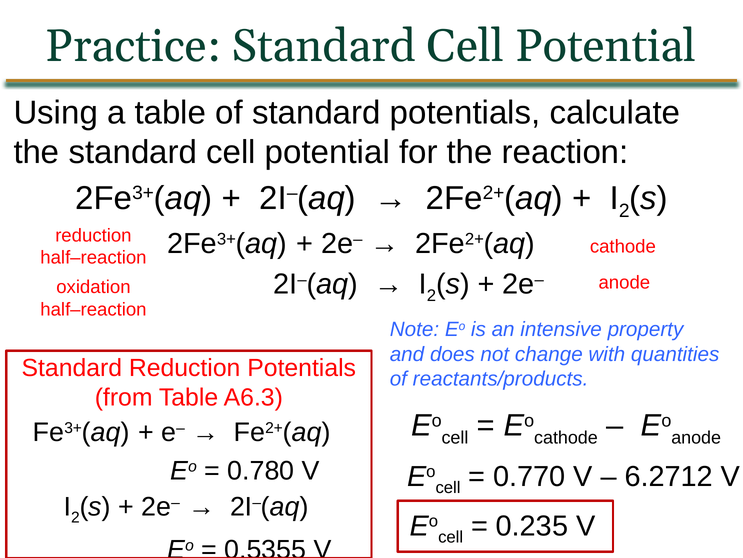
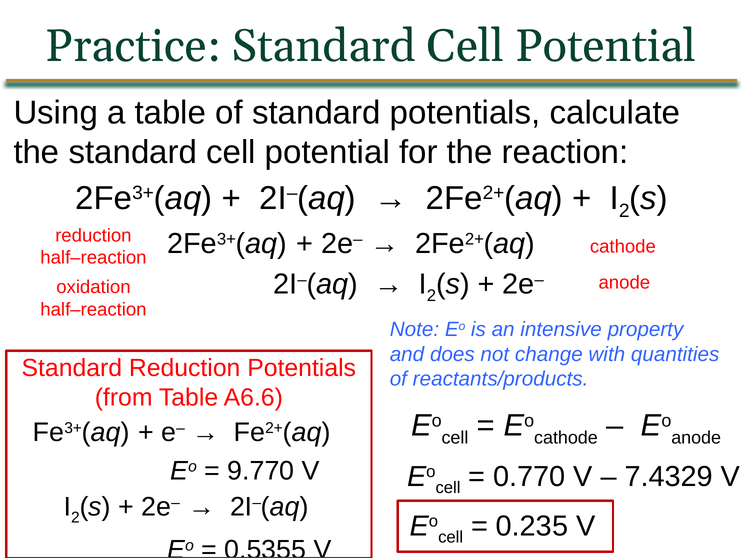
A6.3: A6.3 -> A6.6
0.780: 0.780 -> 9.770
6.2712: 6.2712 -> 7.4329
